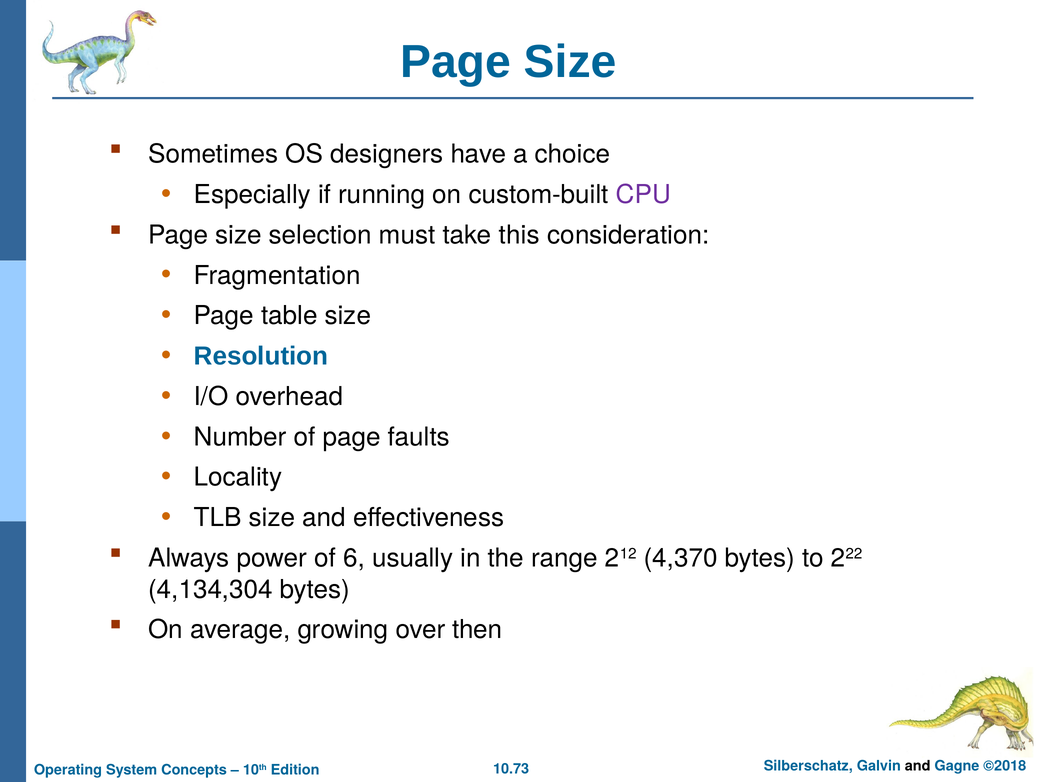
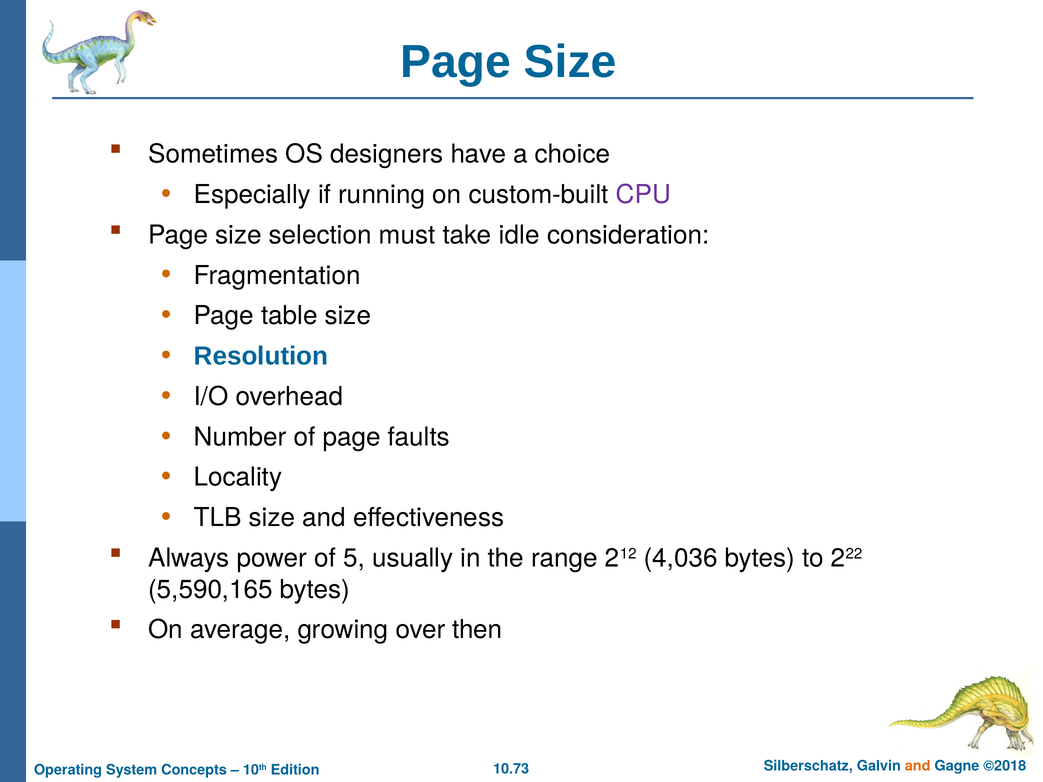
this: this -> idle
6: 6 -> 5
4,370: 4,370 -> 4,036
4,134,304: 4,134,304 -> 5,590,165
and at (918, 766) colour: black -> orange
